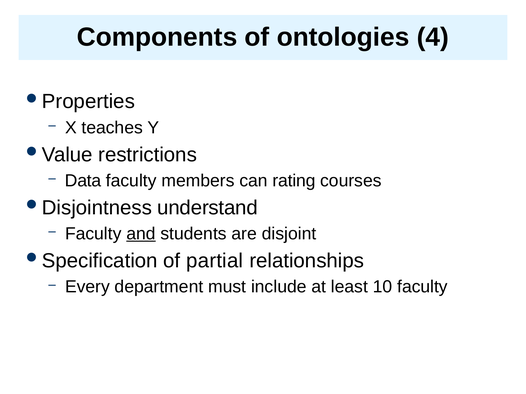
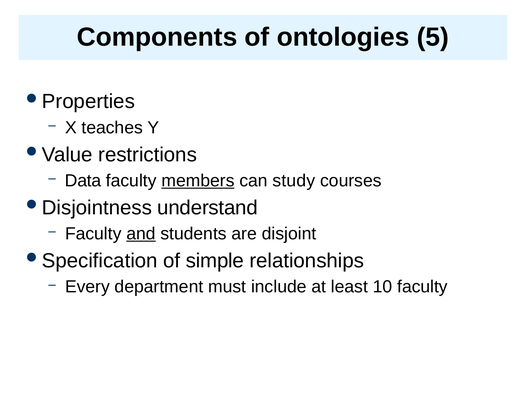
4: 4 -> 5
members underline: none -> present
rating: rating -> study
partial: partial -> simple
